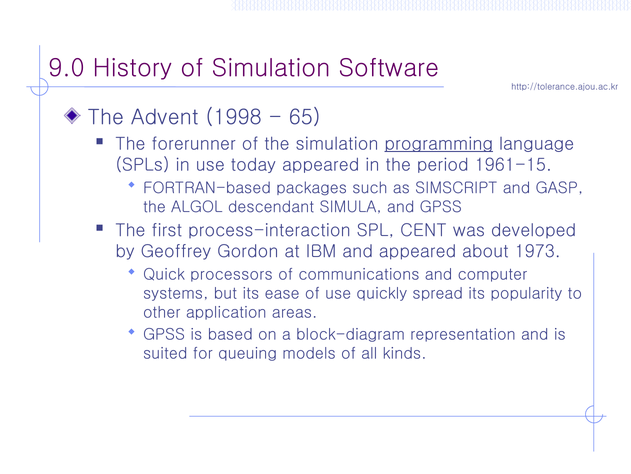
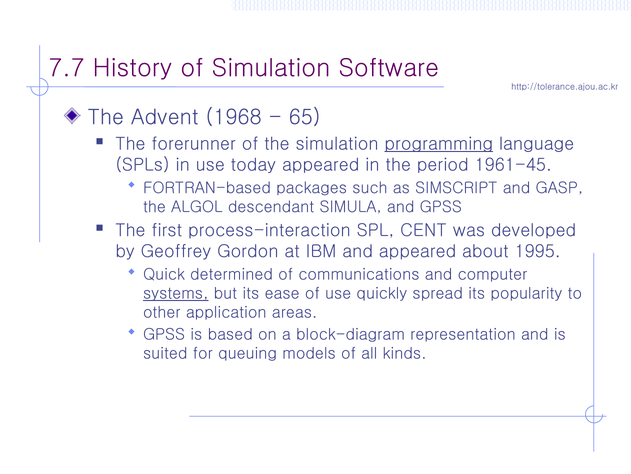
9.0: 9.0 -> 7.7
1998: 1998 -> 1968
1961-15: 1961-15 -> 1961-45
1973: 1973 -> 1995
processors: processors -> determined
systems underline: none -> present
